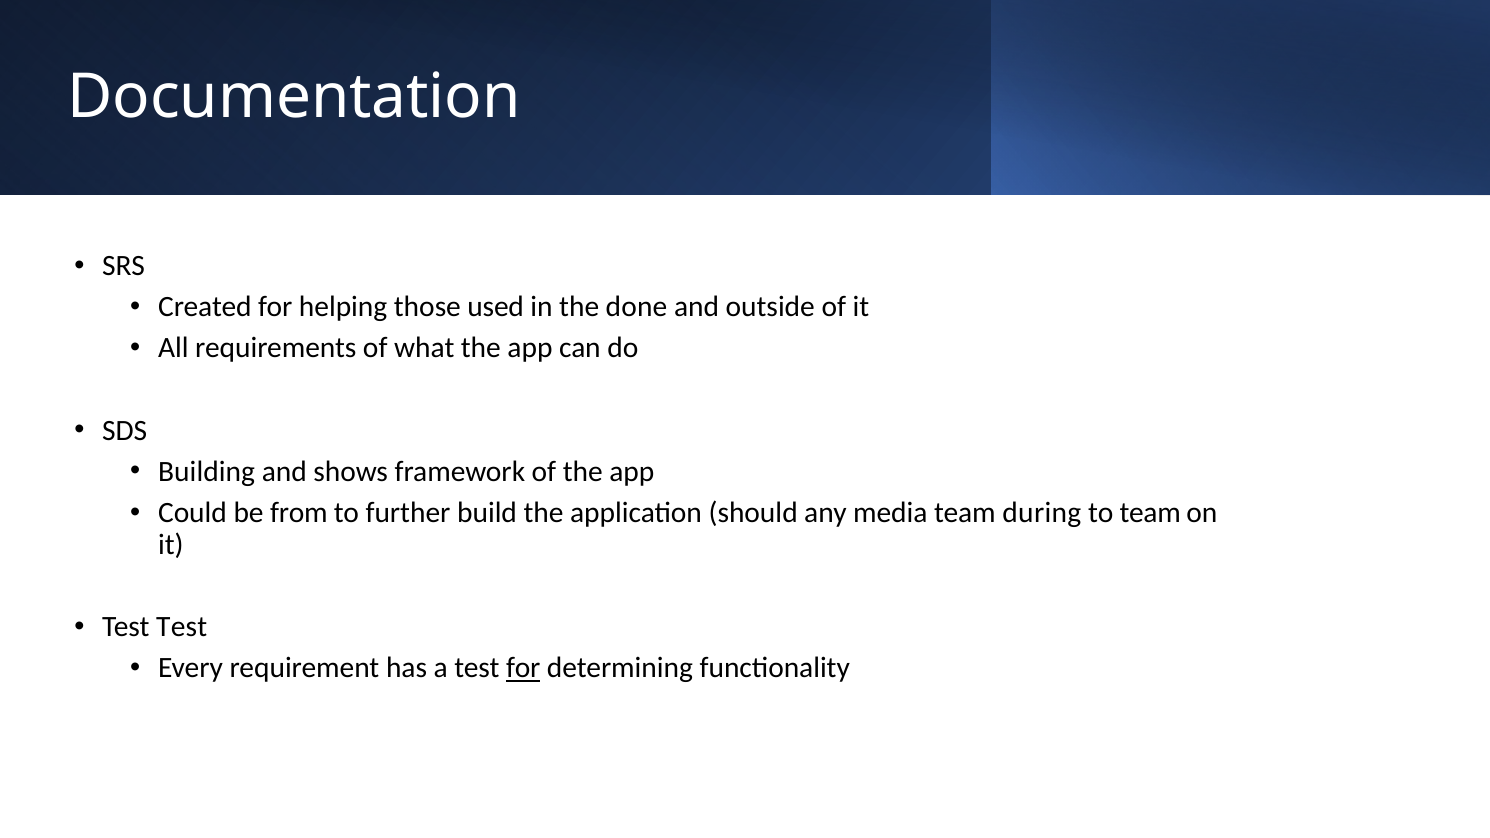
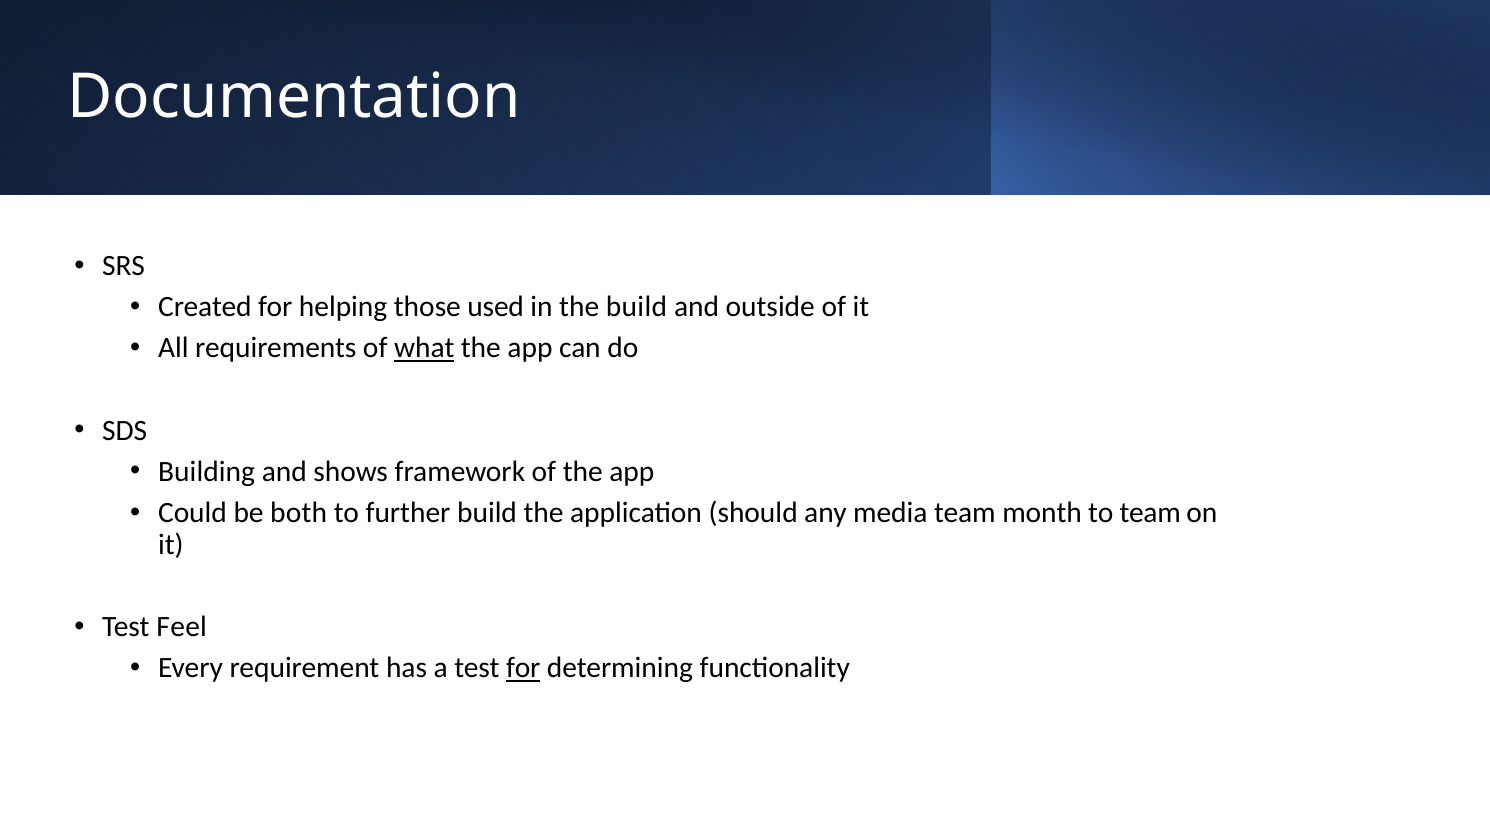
the done: done -> build
what underline: none -> present
from: from -> both
during: during -> month
Test Test: Test -> Feel
